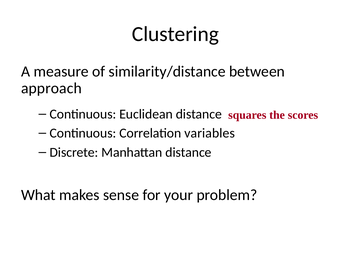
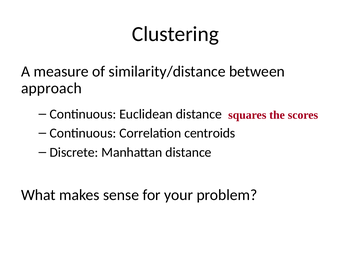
variables: variables -> centroids
